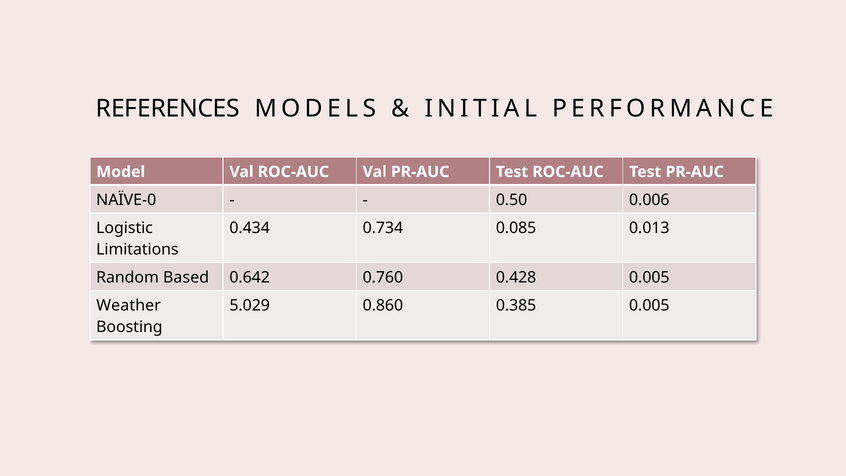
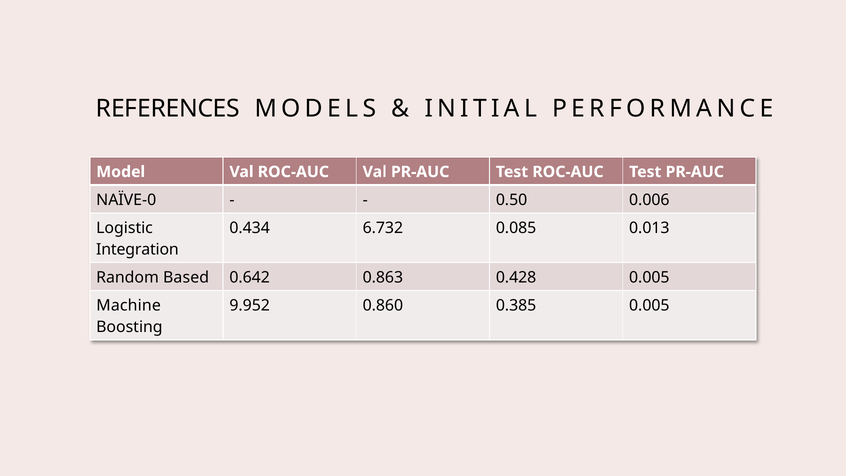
0.734: 0.734 -> 6.732
Limitations: Limitations -> Integration
0.760: 0.760 -> 0.863
Weather: Weather -> Machine
5.029: 5.029 -> 9.952
